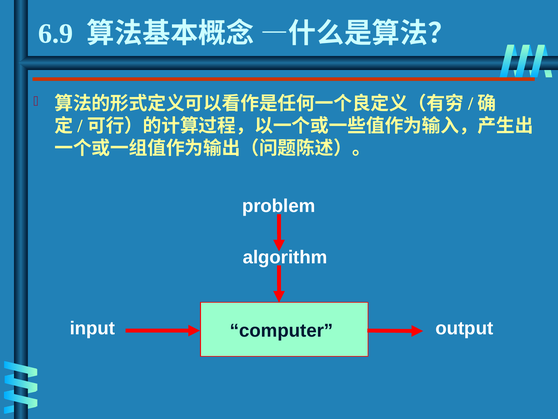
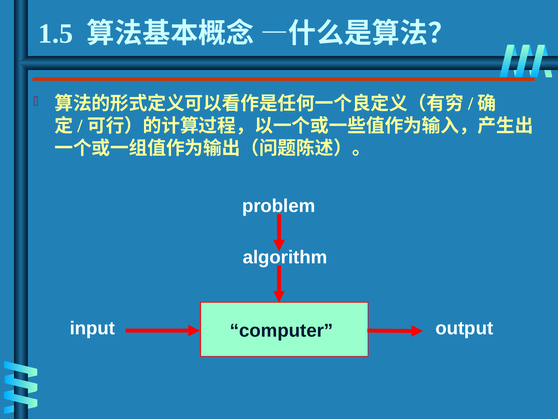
6.9: 6.9 -> 1.5
